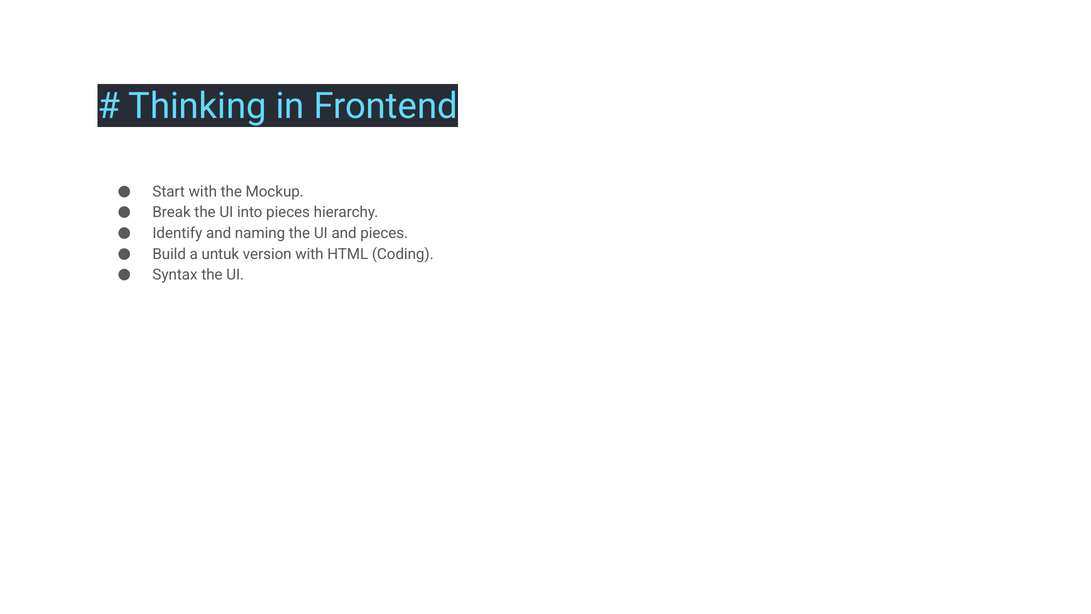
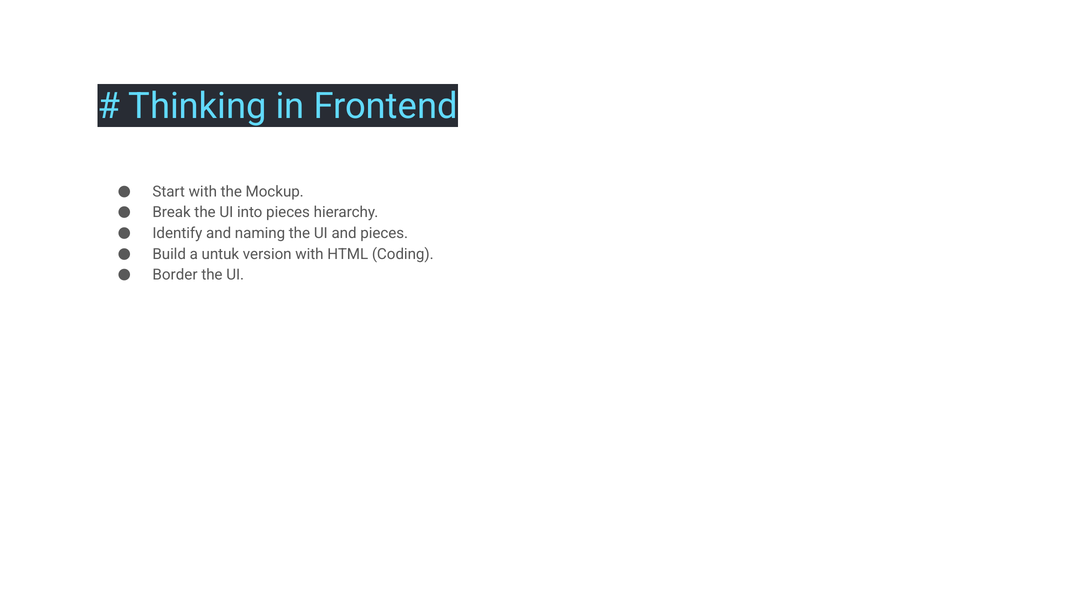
Syntax: Syntax -> Border
